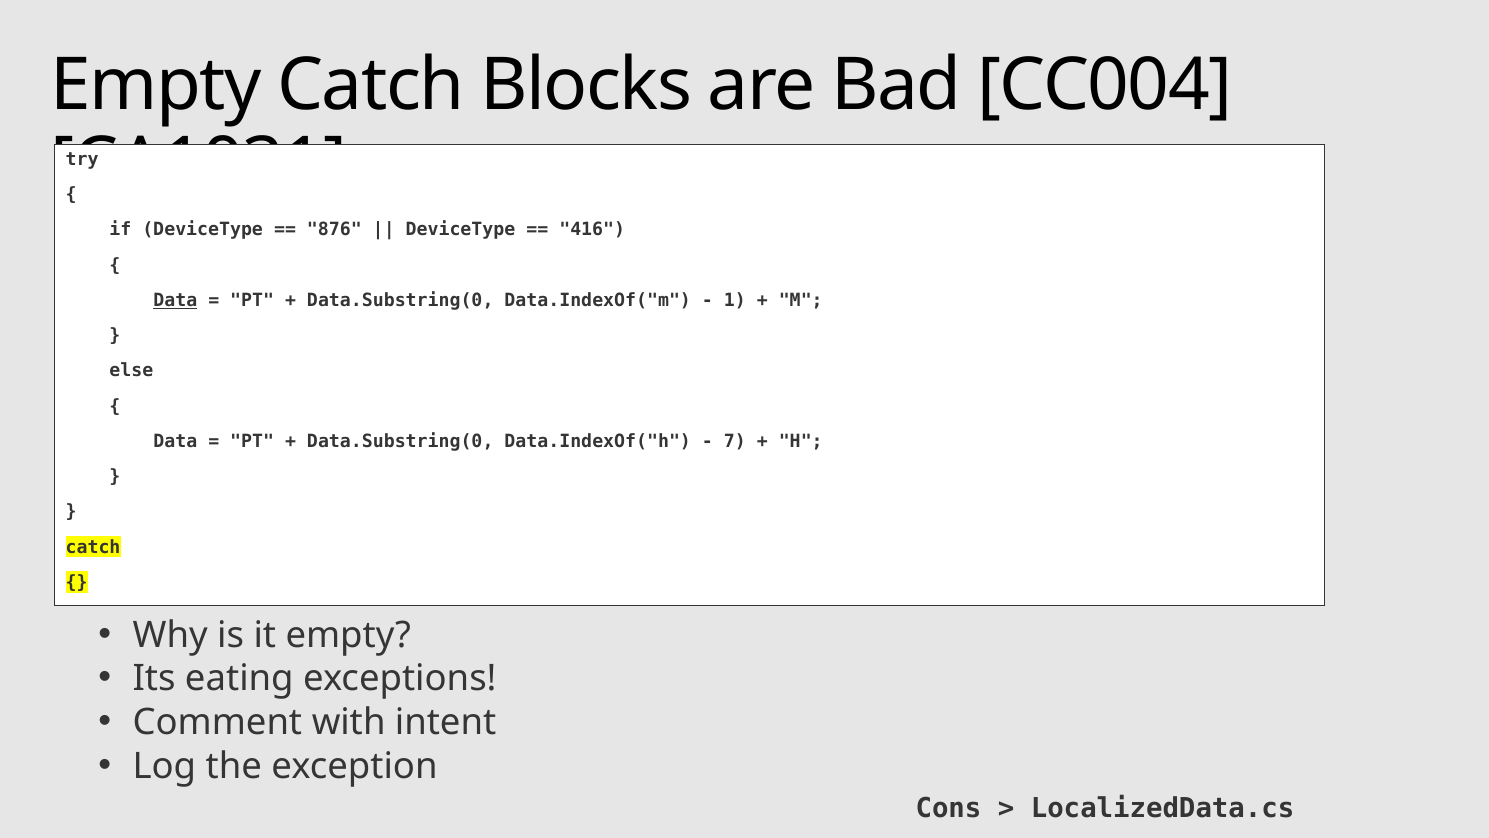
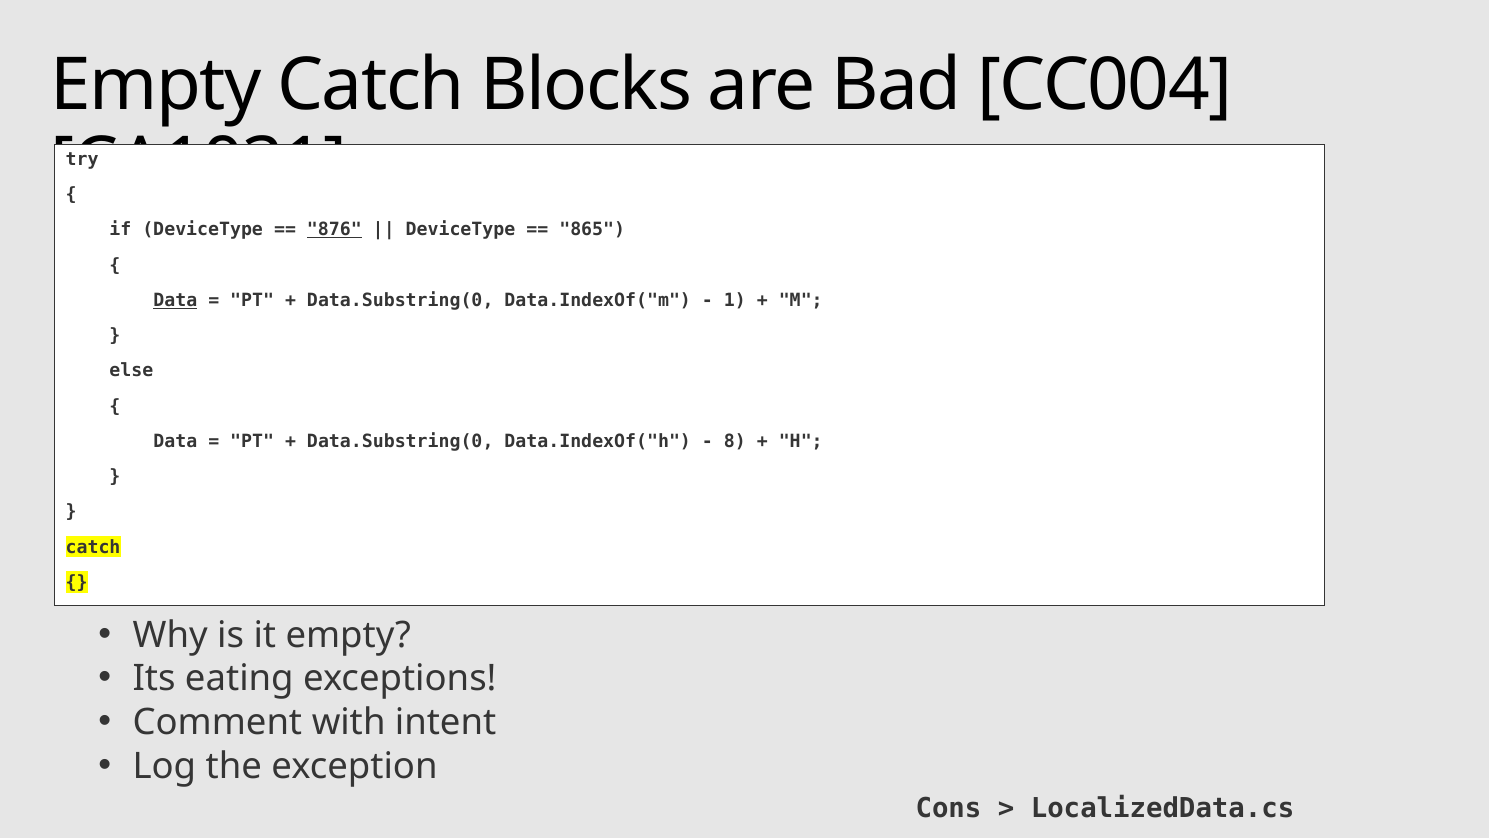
876 underline: none -> present
416: 416 -> 865
7: 7 -> 8
